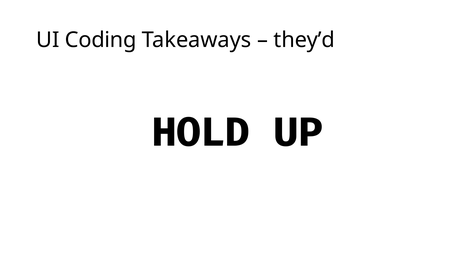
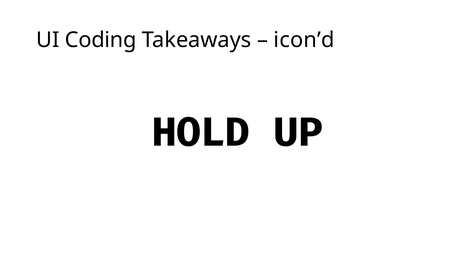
they’d: they’d -> icon’d
